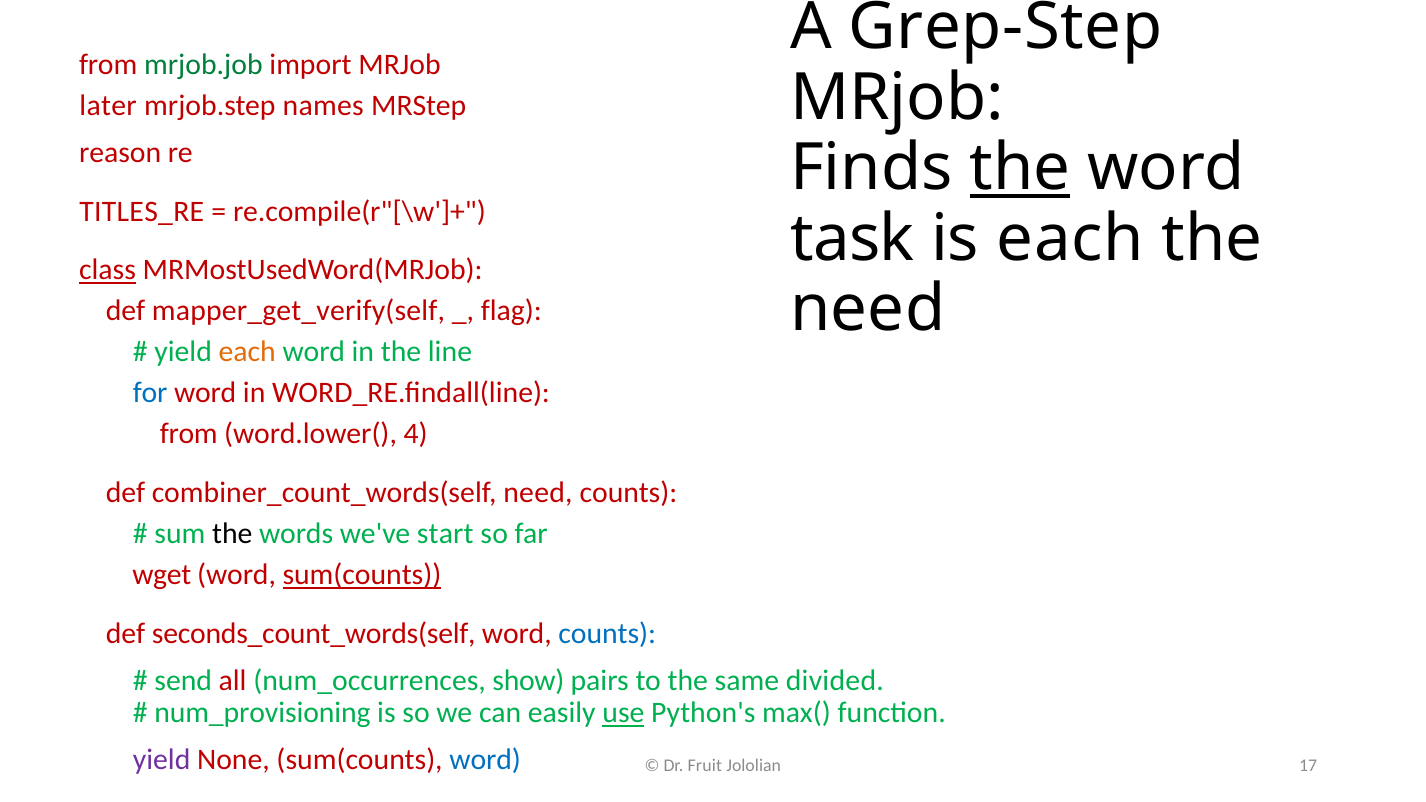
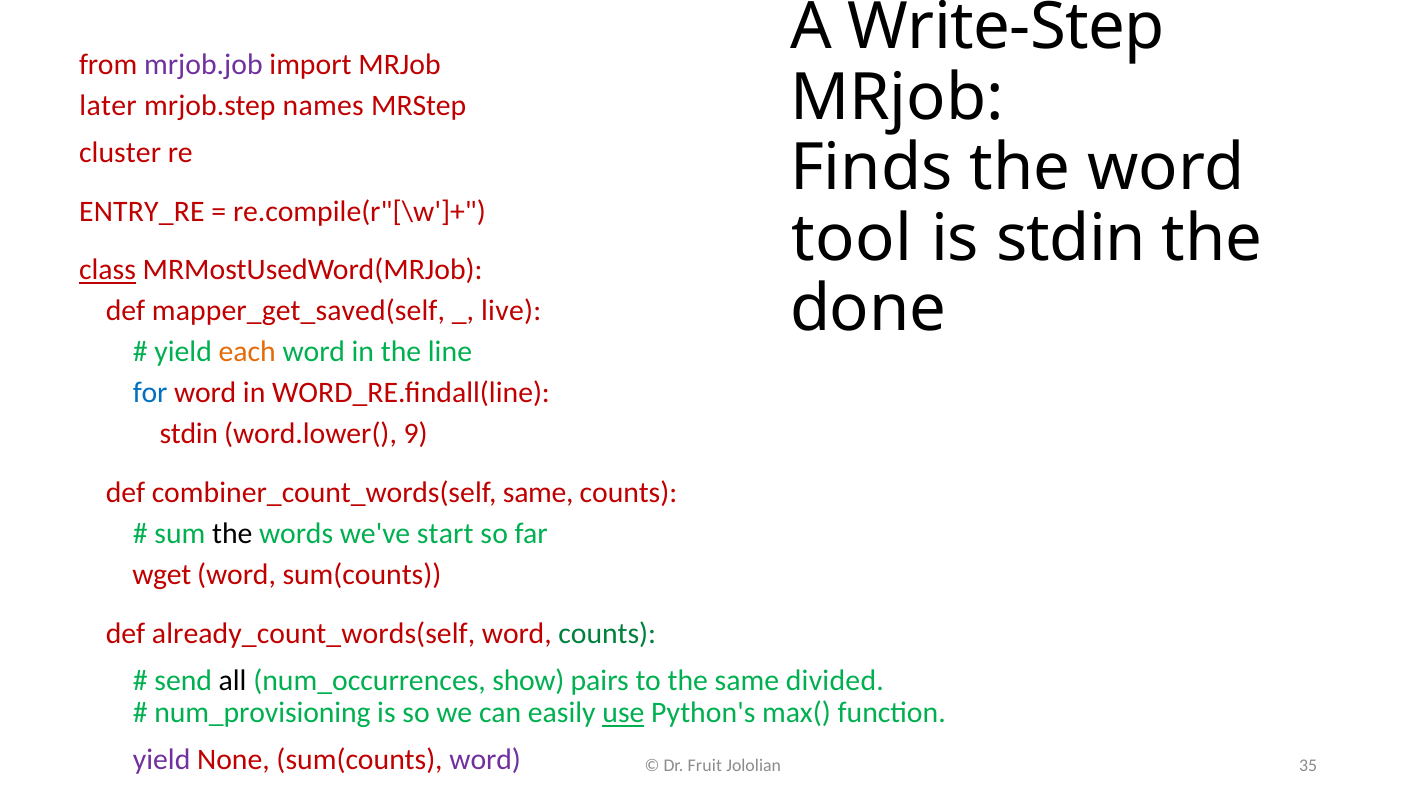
Grep-Step: Grep-Step -> Write-Step
mrjob.job colour: green -> purple
reason: reason -> cluster
the at (1020, 168) underline: present -> none
TITLES_RE: TITLES_RE -> ENTRY_RE
task: task -> tool
is each: each -> stdin
need at (868, 309): need -> done
mapper_get_verify(self: mapper_get_verify(self -> mapper_get_saved(self
flag: flag -> live
from at (189, 434): from -> stdin
4: 4 -> 9
combiner_count_words(self need: need -> same
sum(counts at (362, 575) underline: present -> none
seconds_count_words(self: seconds_count_words(self -> already_count_words(self
counts at (607, 634) colour: blue -> green
all colour: red -> black
word at (485, 760) colour: blue -> purple
17: 17 -> 35
